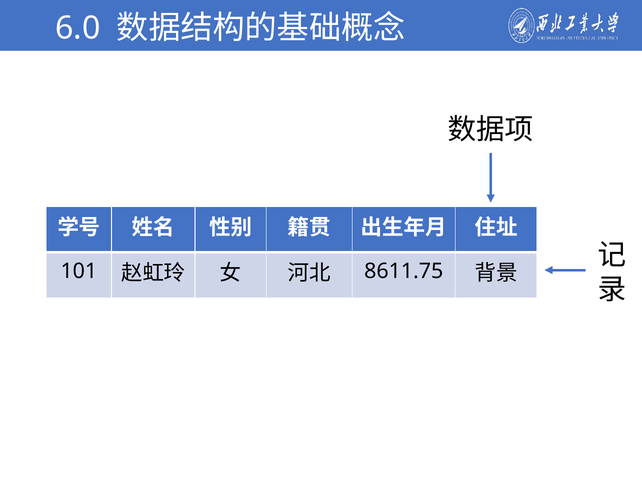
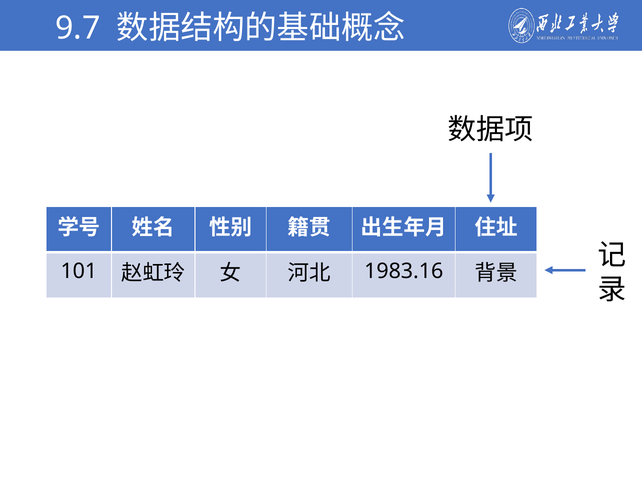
6.0: 6.0 -> 9.7
8611.75: 8611.75 -> 1983.16
